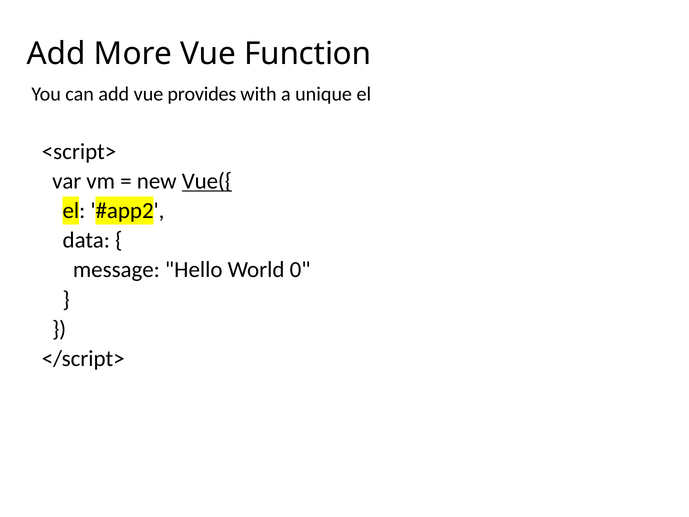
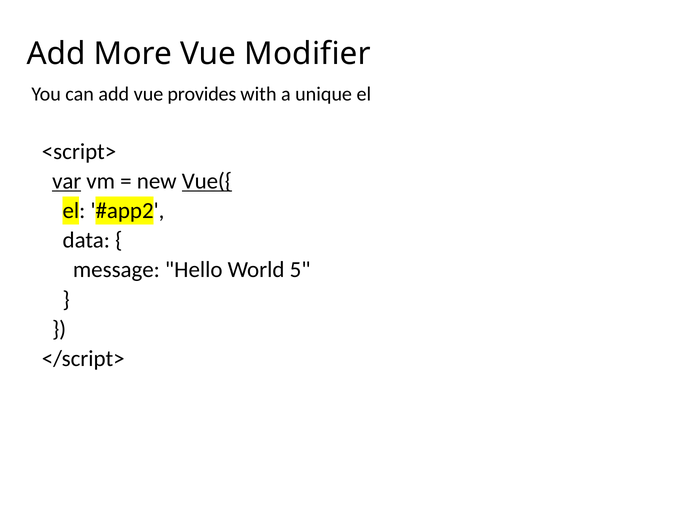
Function: Function -> Modifier
var underline: none -> present
0: 0 -> 5
